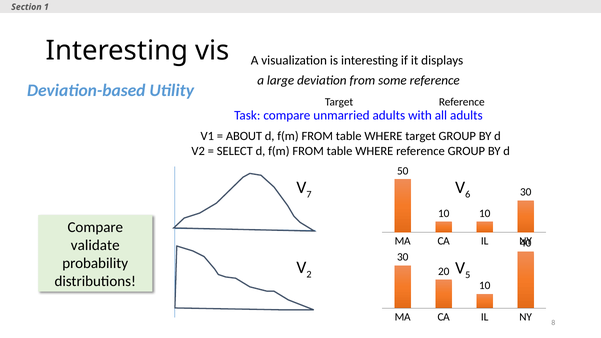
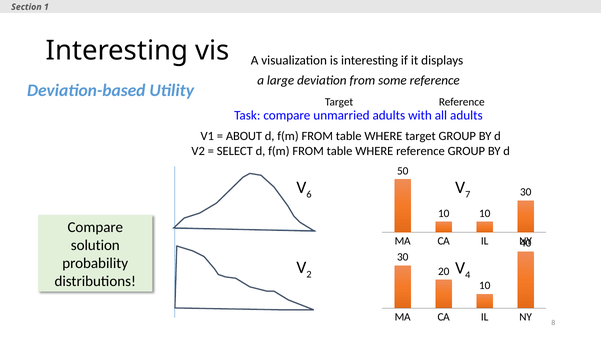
7: 7 -> 6
6: 6 -> 7
validate: validate -> solution
5: 5 -> 4
